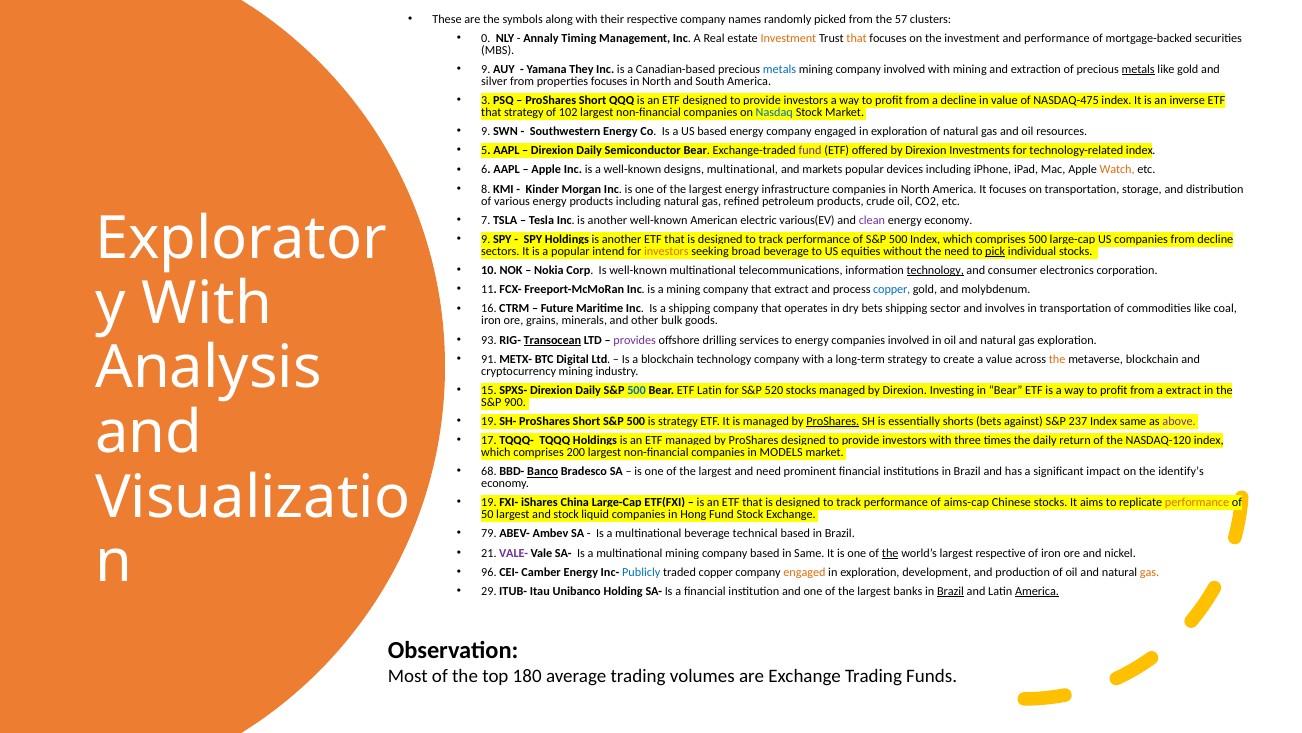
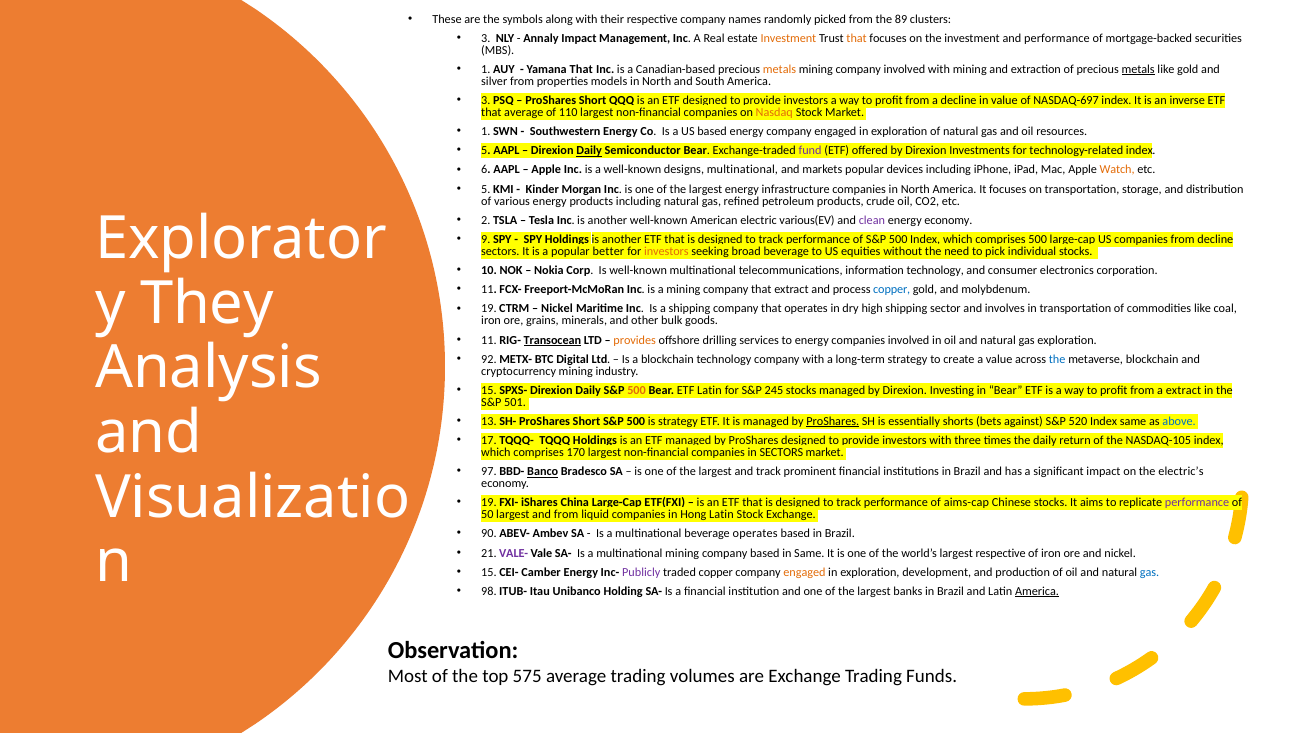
57: 57 -> 89
0 at (486, 38): 0 -> 3
Annaly Timing: Timing -> Impact
9 at (486, 69): 9 -> 1
Yamana They: They -> That
metals at (780, 69) colour: blue -> orange
properties focuses: focuses -> models
NASDAQ-475: NASDAQ-475 -> NASDAQ-697
that strategy: strategy -> average
102: 102 -> 110
Nasdaq colour: blue -> orange
9 at (486, 131): 9 -> 1
Daily at (589, 151) underline: none -> present
8 at (486, 189): 8 -> 5
7: 7 -> 2
intend: intend -> better
pick underline: present -> none
technology at (935, 270) underline: present -> none
With at (207, 303): With -> They
16 at (489, 309): 16 -> 19
Future at (557, 309): Future -> Nickel
dry bets: bets -> high
93 at (489, 340): 93 -> 11
provides colour: purple -> orange
91: 91 -> 92
the at (1057, 359) colour: orange -> blue
500 at (637, 390) colour: blue -> orange
520: 520 -> 245
900: 900 -> 501
19 at (489, 421): 19 -> 13
237: 237 -> 520
above colour: purple -> blue
NASDAQ-120: NASDAQ-120 -> NASDAQ-105
200: 200 -> 170
in MODELS: MODELS -> SECTORS
68: 68 -> 97
and need: need -> track
identify’s: identify’s -> electric’s
performance at (1197, 502) colour: orange -> purple
and stock: stock -> from
Hong Fund: Fund -> Latin
79: 79 -> 90
beverage technical: technical -> operates
the at (890, 553) underline: present -> none
96 at (489, 572): 96 -> 15
Publicly colour: blue -> purple
gas at (1150, 572) colour: orange -> blue
29: 29 -> 98
Brazil at (951, 591) underline: present -> none
180: 180 -> 575
